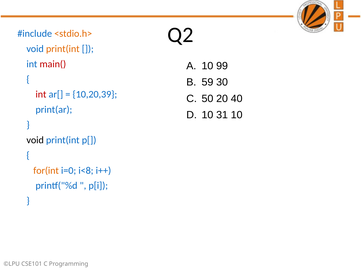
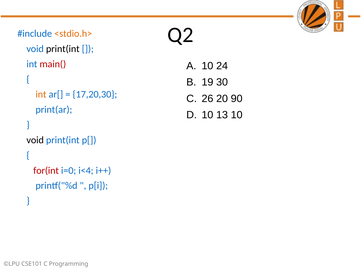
print(int at (63, 49) colour: orange -> black
99: 99 -> 24
59: 59 -> 19
int at (41, 95) colour: red -> orange
10,20,39: 10,20,39 -> 17,20,30
50: 50 -> 26
40: 40 -> 90
31: 31 -> 13
for(int colour: orange -> red
i<8: i<8 -> i<4
